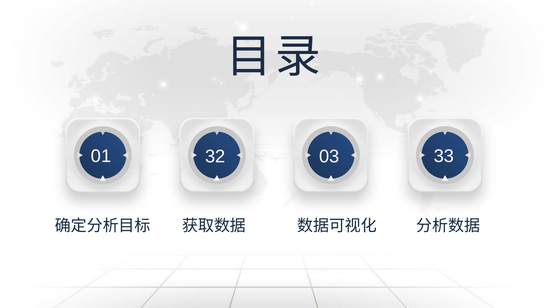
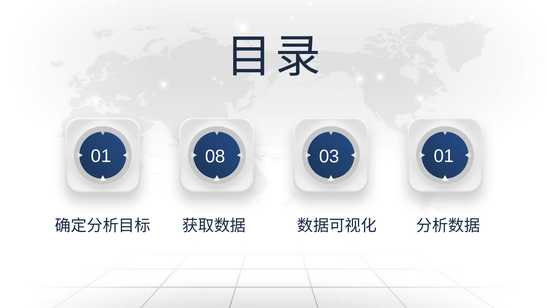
32: 32 -> 08
03 33: 33 -> 01
